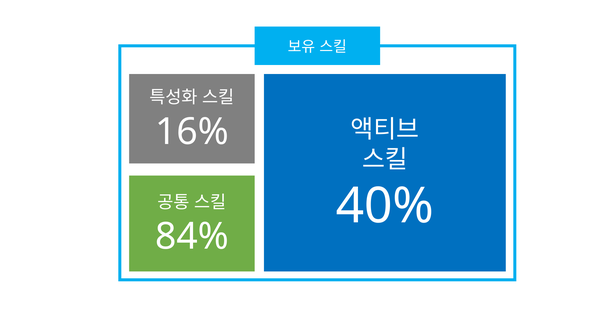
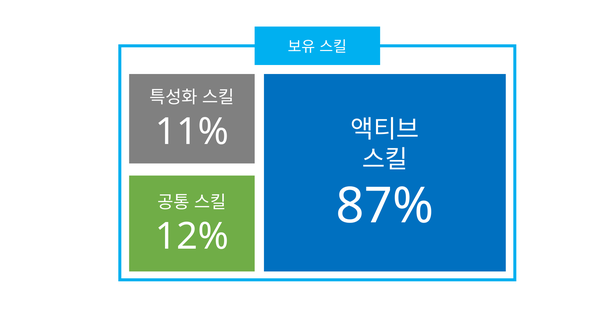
16%: 16% -> 11%
40%: 40% -> 87%
84%: 84% -> 12%
